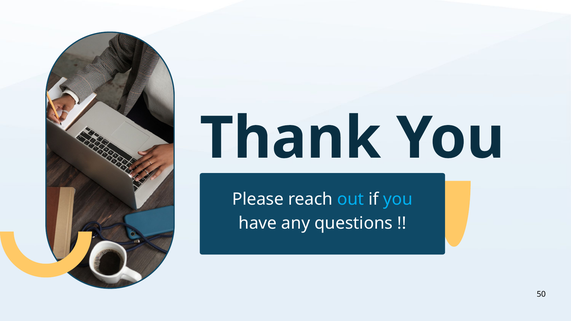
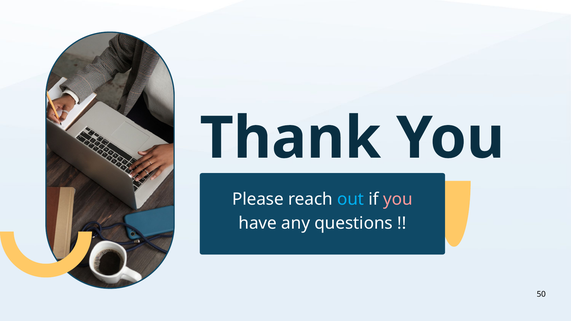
you at (398, 199) colour: light blue -> pink
